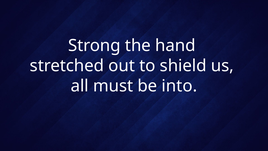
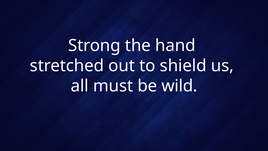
into: into -> wild
